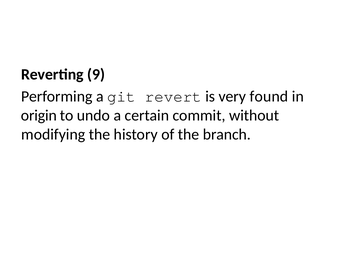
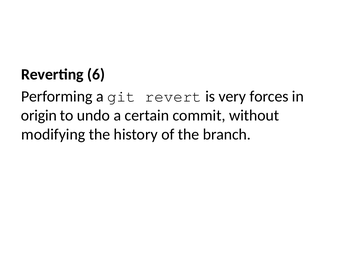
9: 9 -> 6
found: found -> forces
